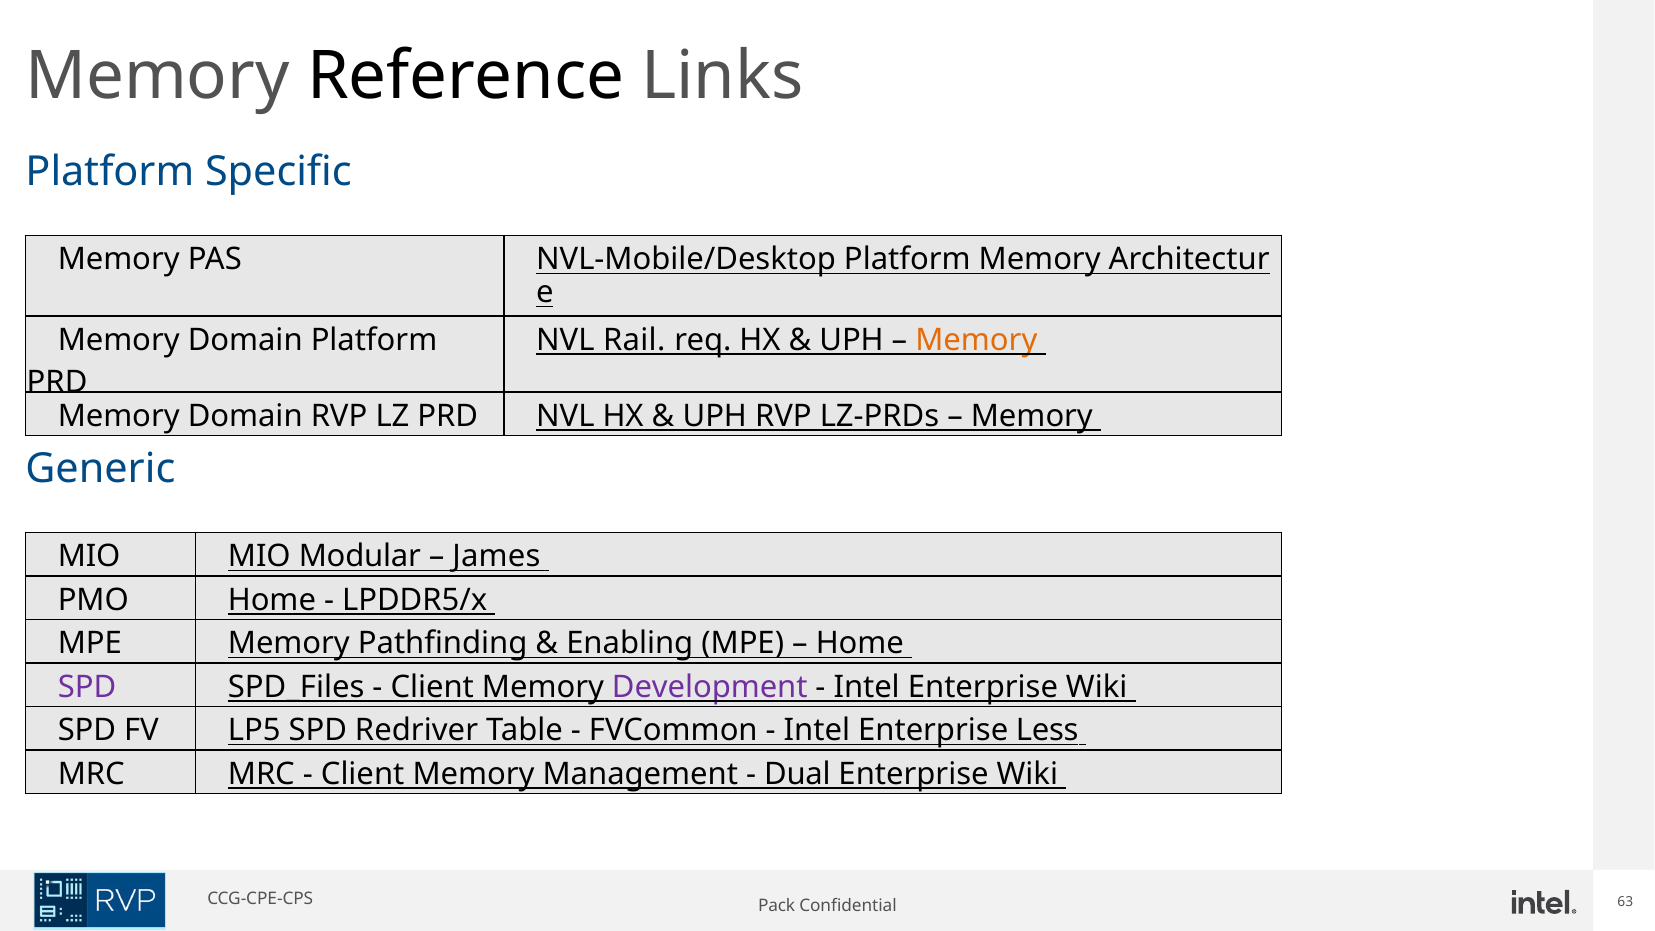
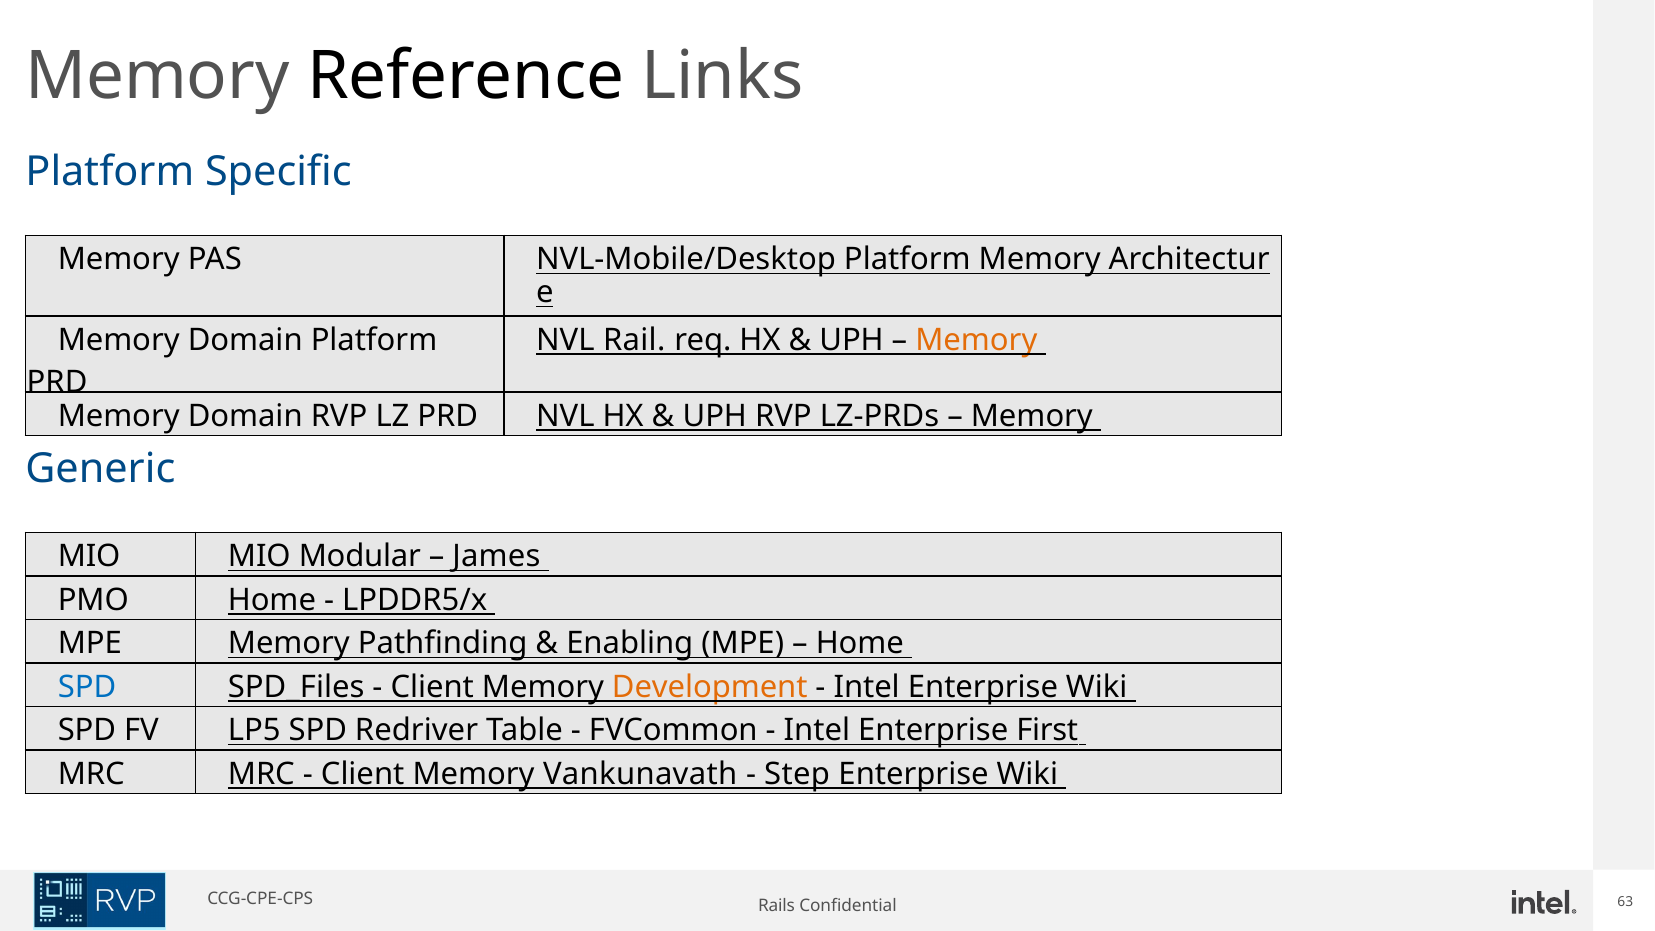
SPD at (87, 687) colour: purple -> blue
Development colour: purple -> orange
Less: Less -> First
Management: Management -> Vankunavath
Dual: Dual -> Step
Pack: Pack -> Rails
